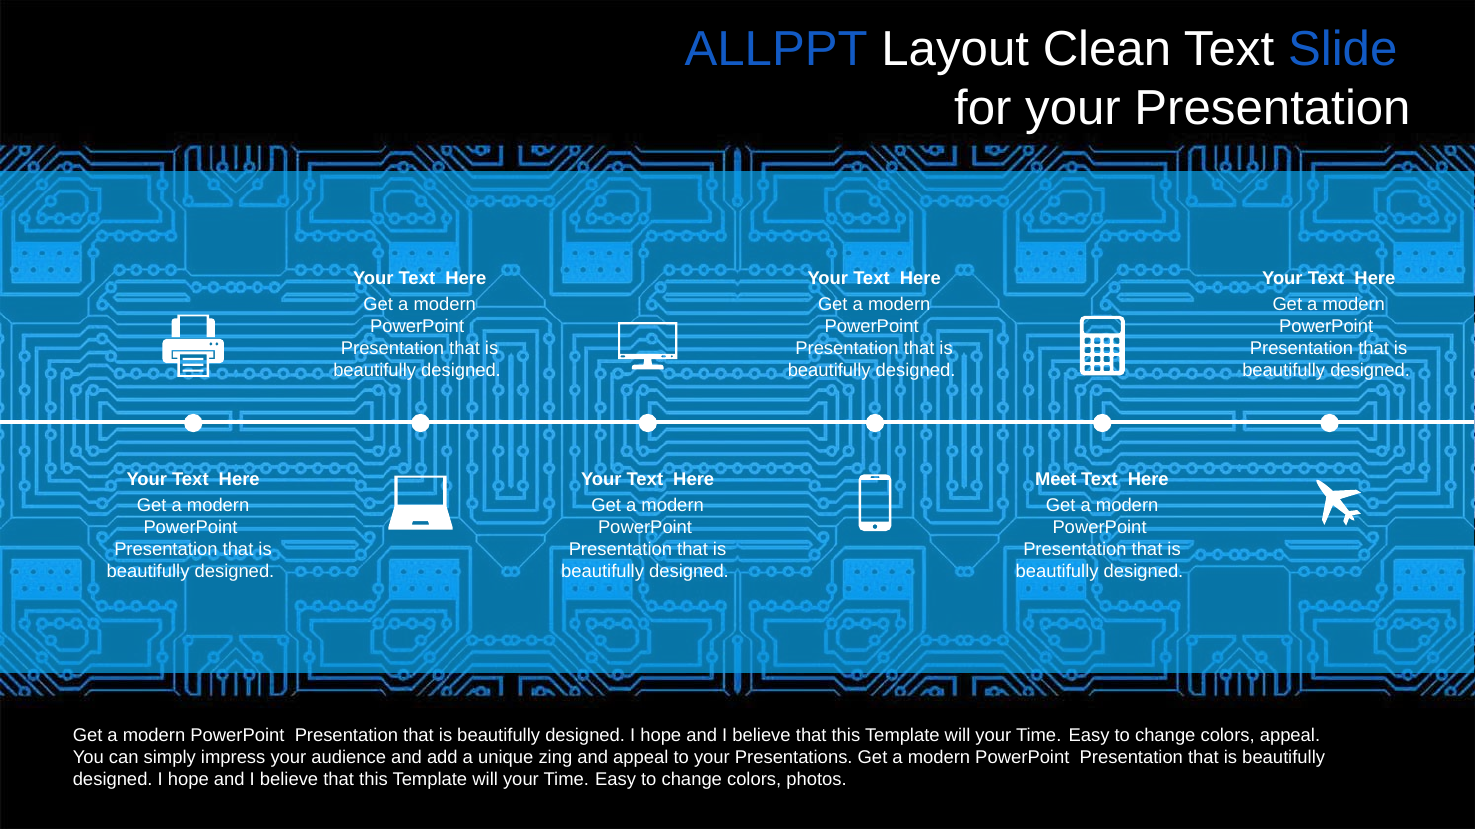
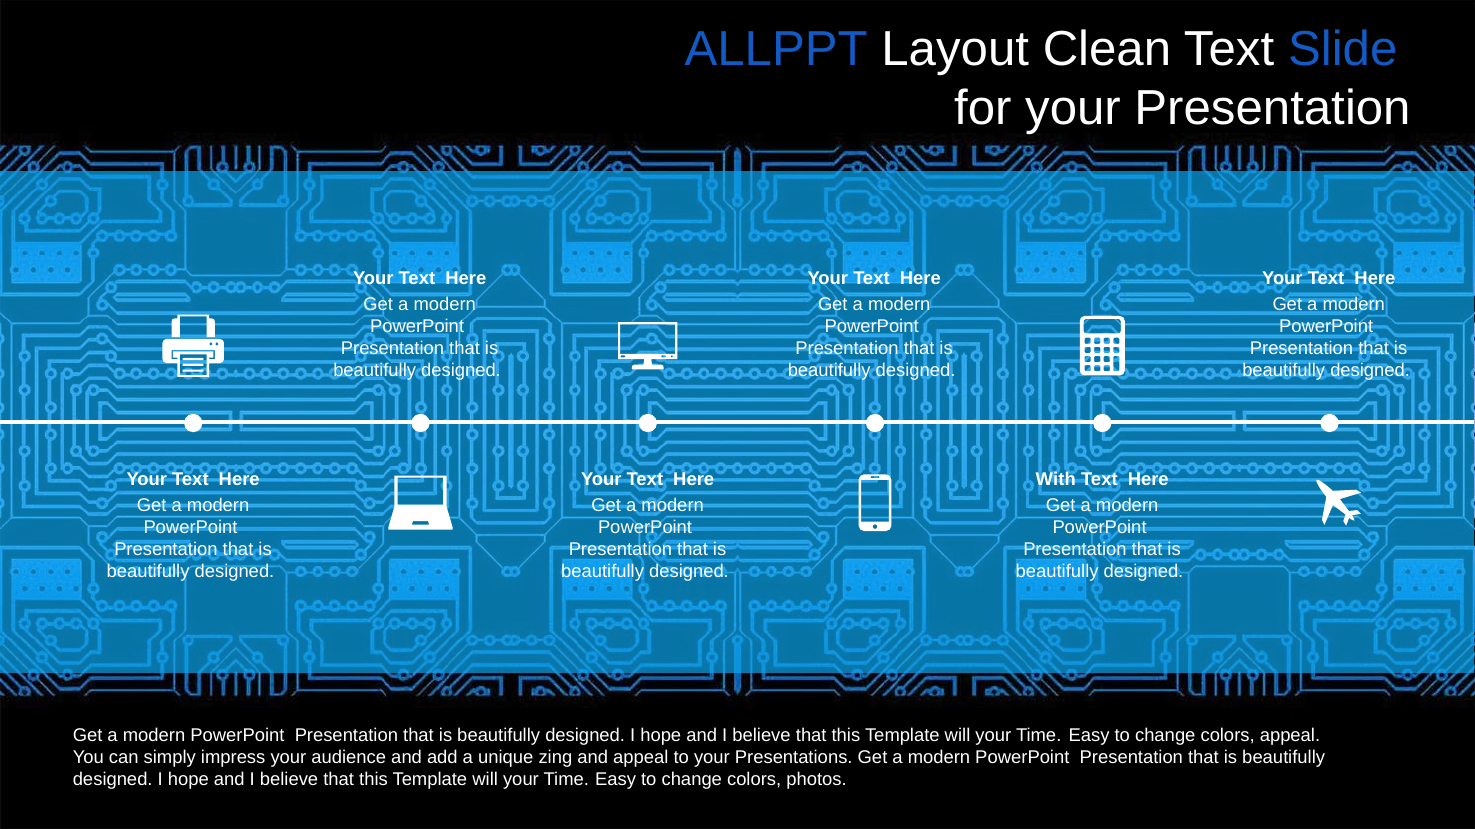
Meet: Meet -> With
